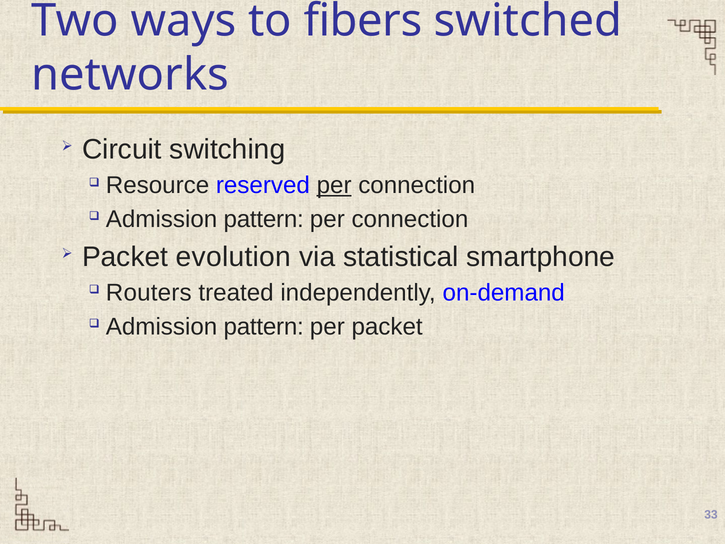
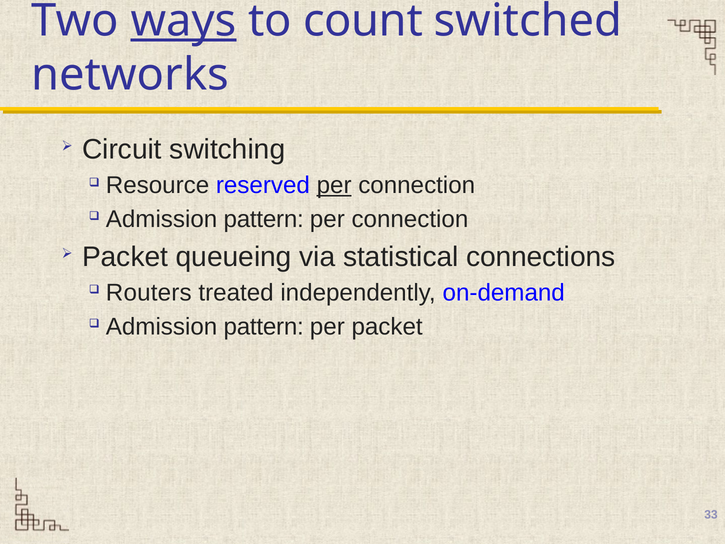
ways underline: none -> present
fibers: fibers -> count
evolution: evolution -> queueing
smartphone: smartphone -> connections
